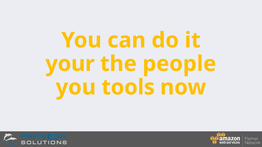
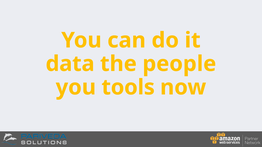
your: your -> data
